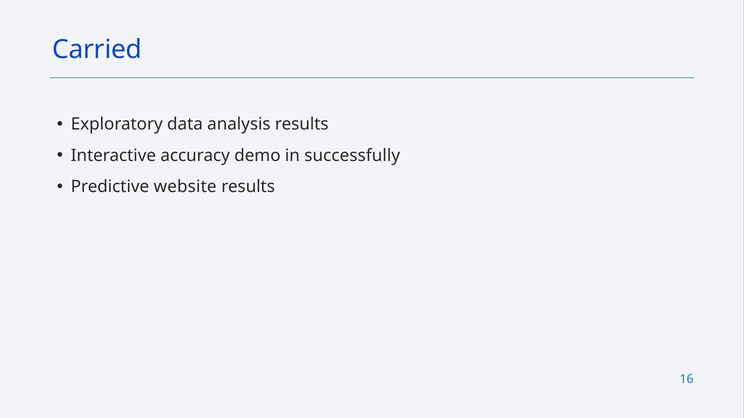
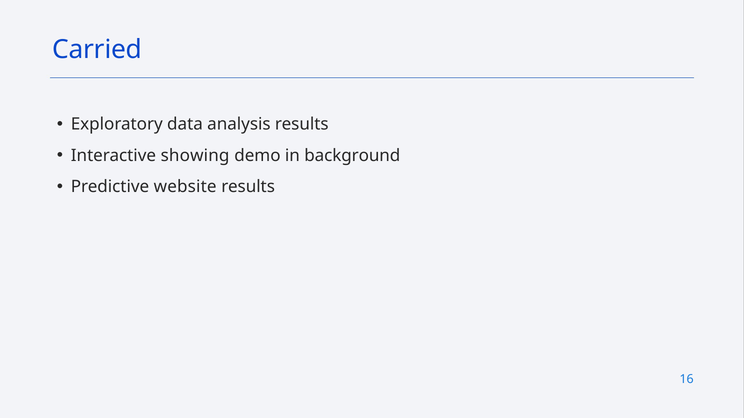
accuracy: accuracy -> showing
successfully: successfully -> background
